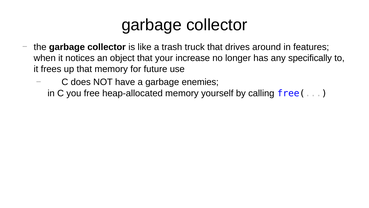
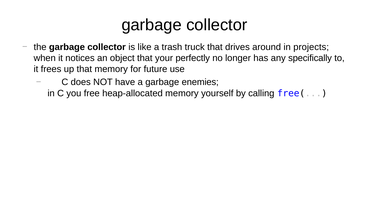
features: features -> projects
increase: increase -> perfectly
